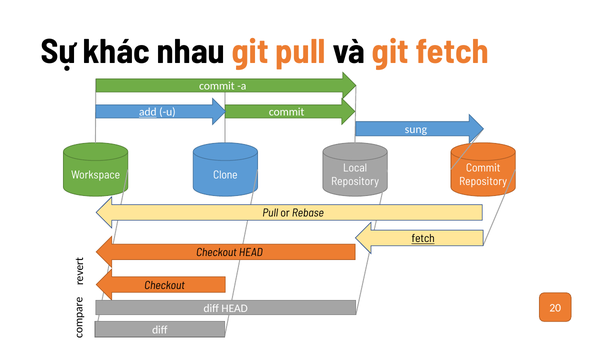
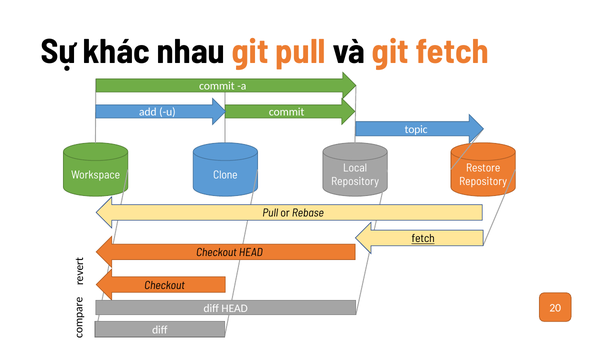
add underline: present -> none
sung: sung -> topic
Commit at (483, 168): Commit -> Restore
